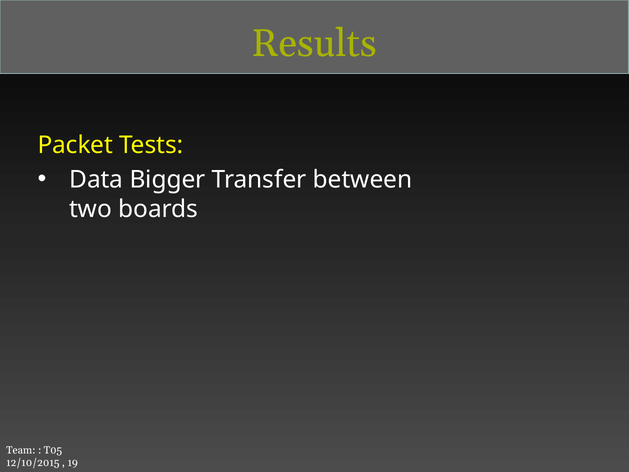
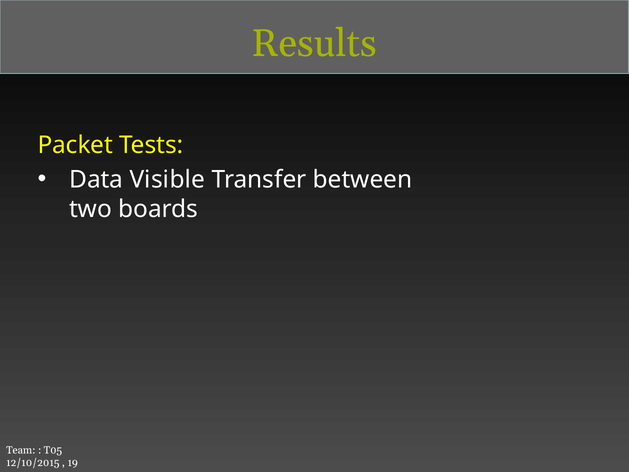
Bigger: Bigger -> Visible
